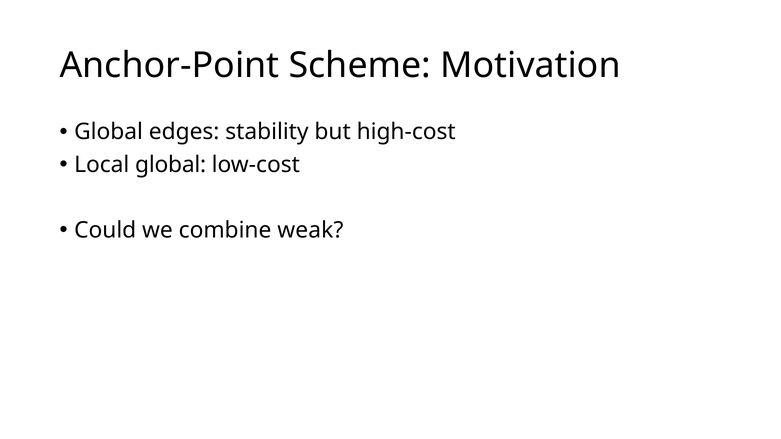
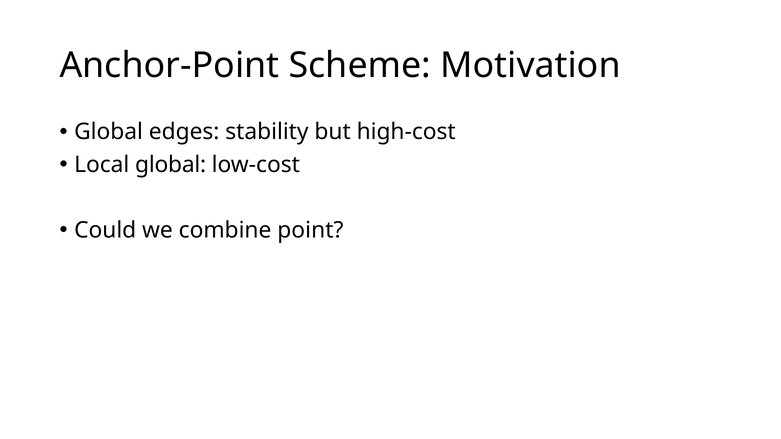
weak: weak -> point
